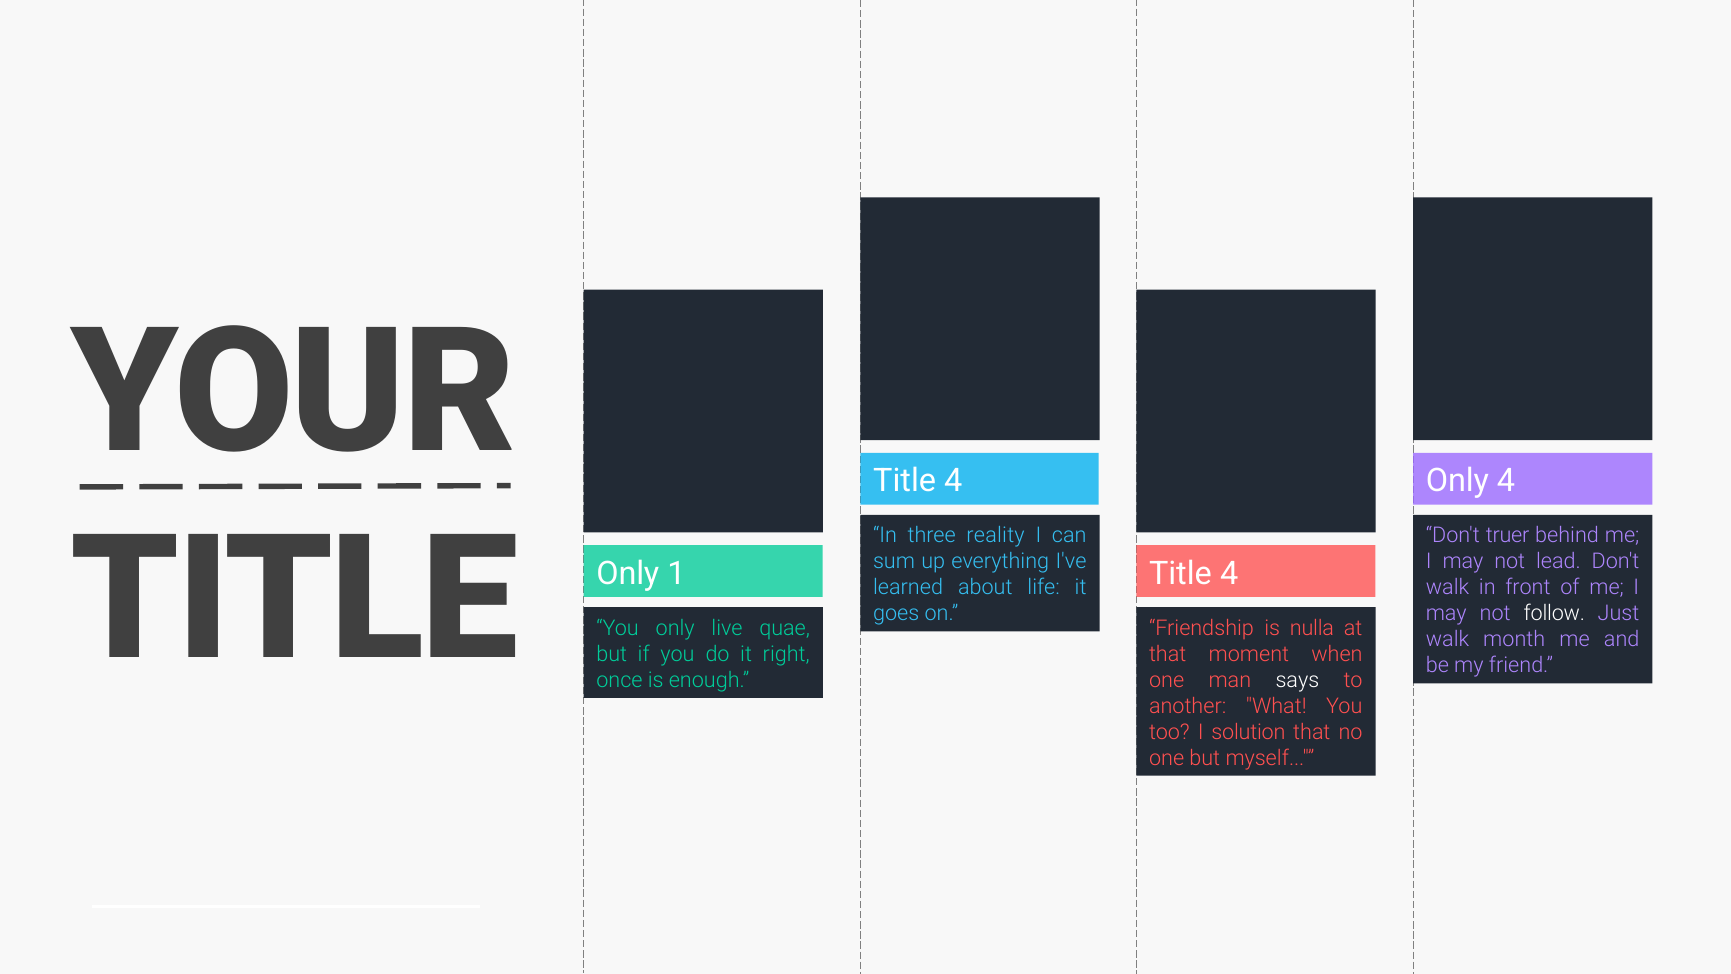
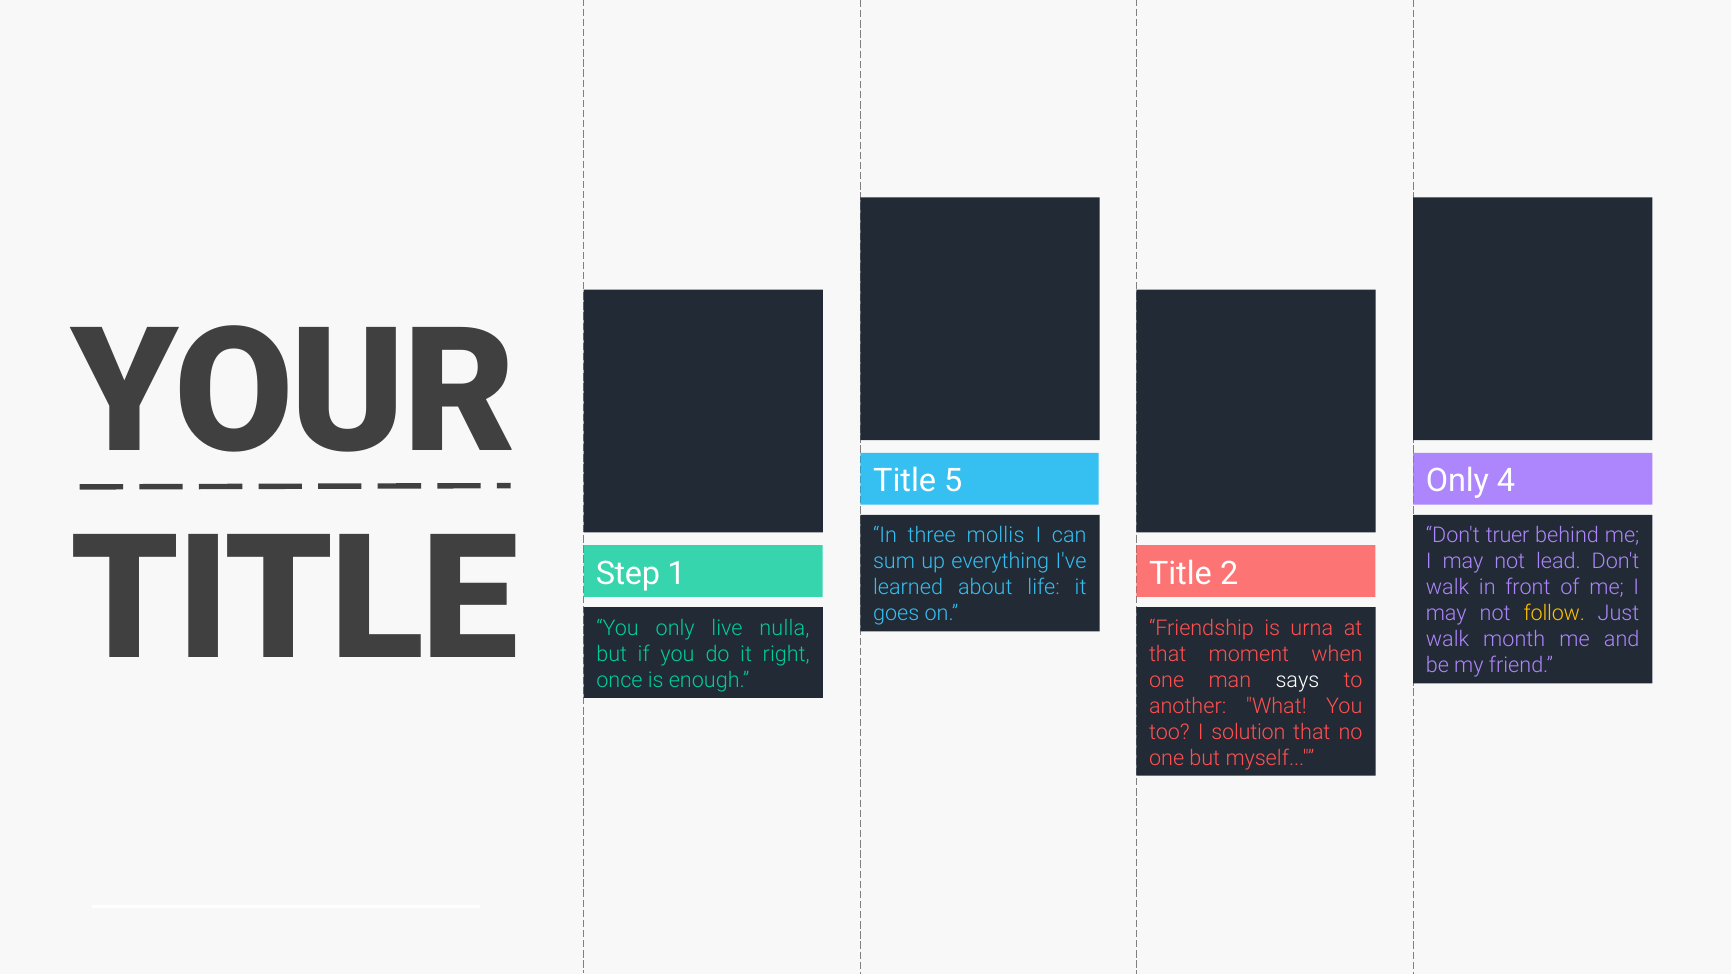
4 at (953, 481): 4 -> 5
reality: reality -> mollis
Only at (628, 573): Only -> Step
4 at (1229, 573): 4 -> 2
follow colour: white -> yellow
quae: quae -> nulla
nulla: nulla -> urna
